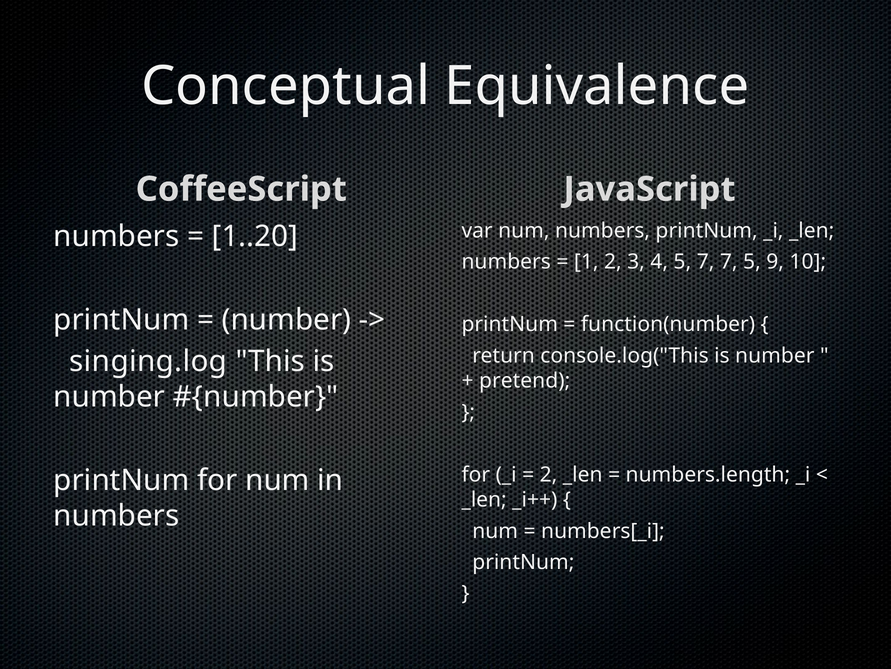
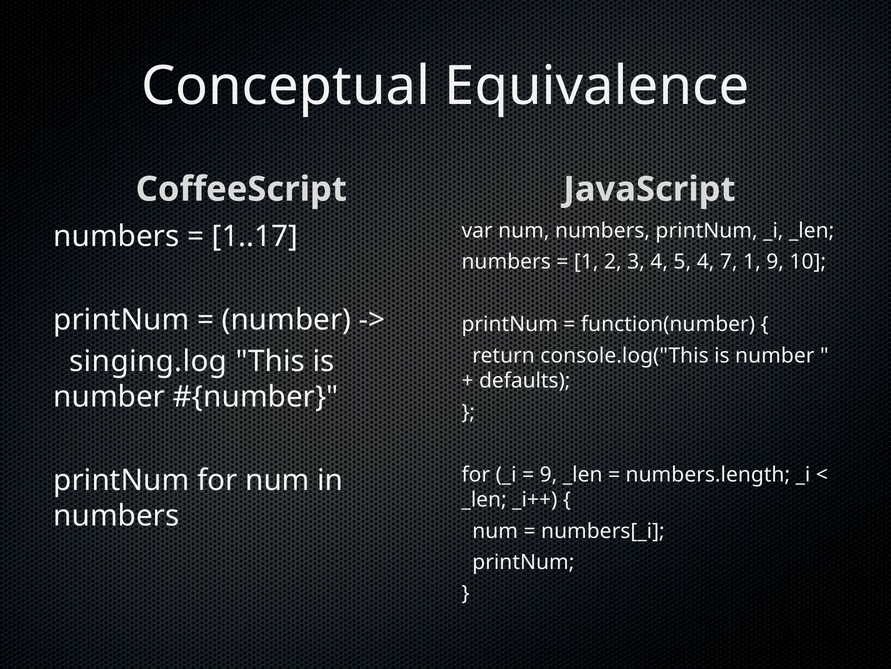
1..20: 1..20 -> 1..17
5 7: 7 -> 4
7 5: 5 -> 1
pretend: pretend -> defaults
2 at (549, 474): 2 -> 9
